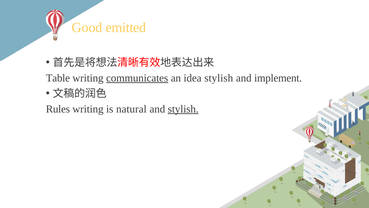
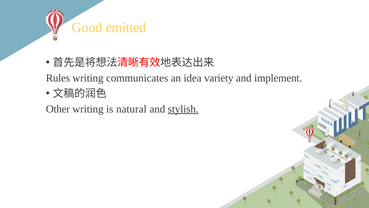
Table: Table -> Rules
communicates underline: present -> none
idea stylish: stylish -> variety
Rules: Rules -> Other
